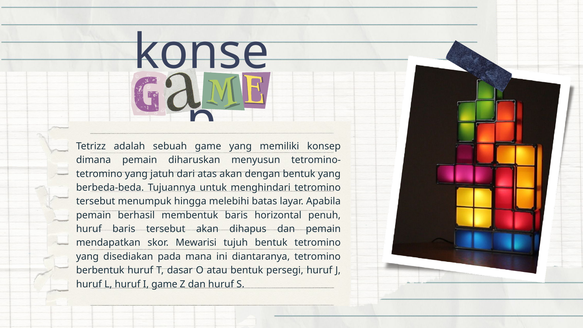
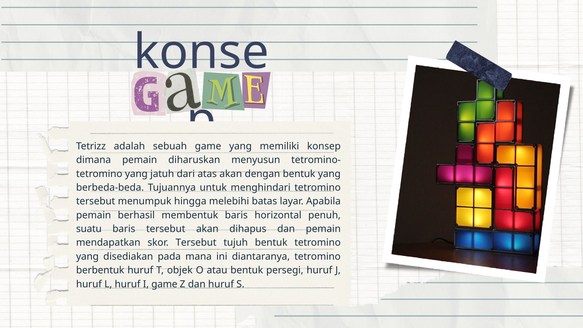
huruf at (89, 229): huruf -> suatu
skor Mewarisi: Mewarisi -> Tersebut
dasar: dasar -> objek
